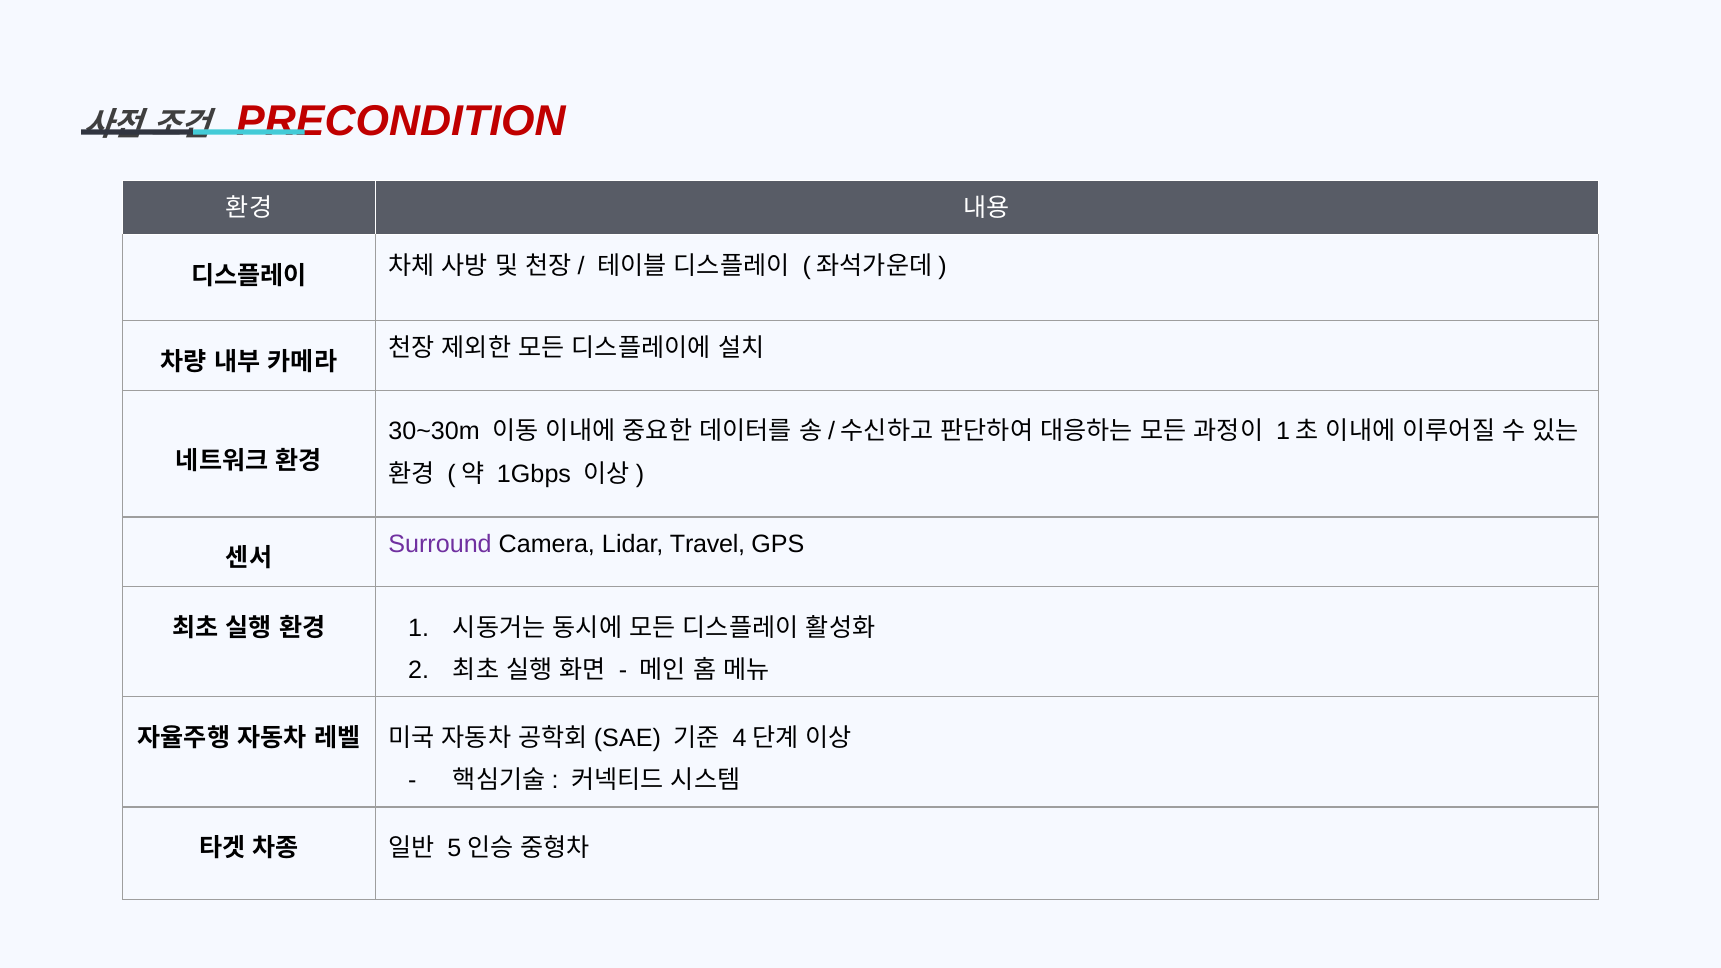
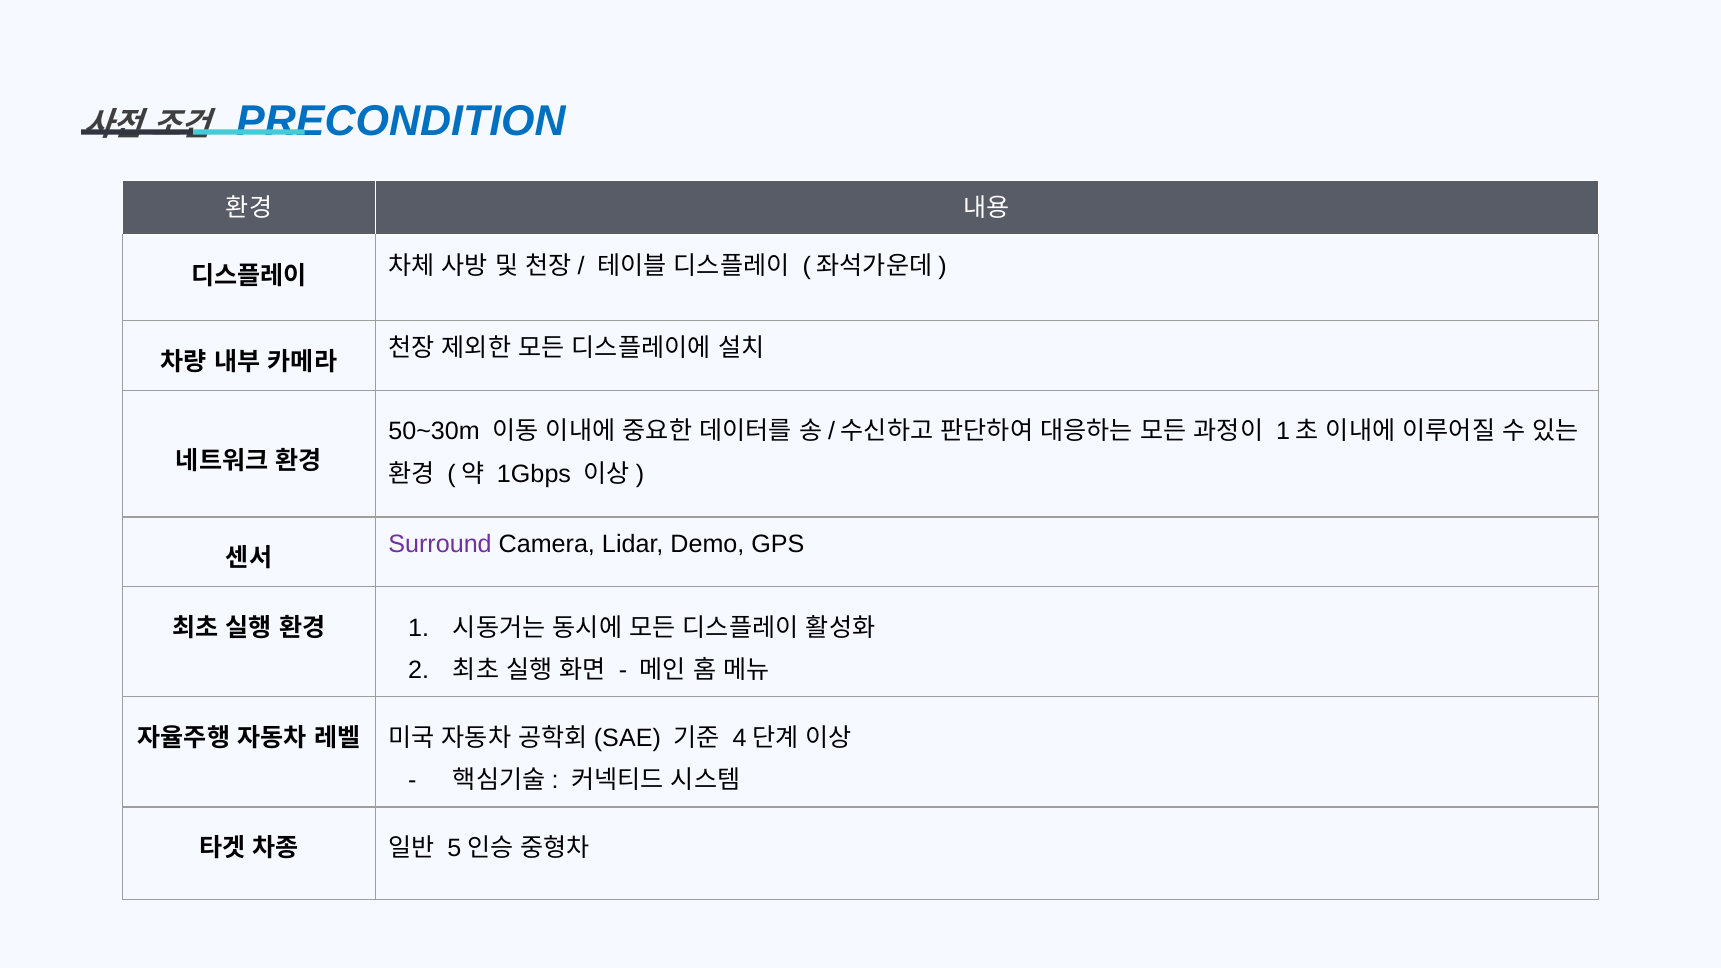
PRECONDITION colour: red -> blue
30~30m: 30~30m -> 50~30m
Travel: Travel -> Demo
